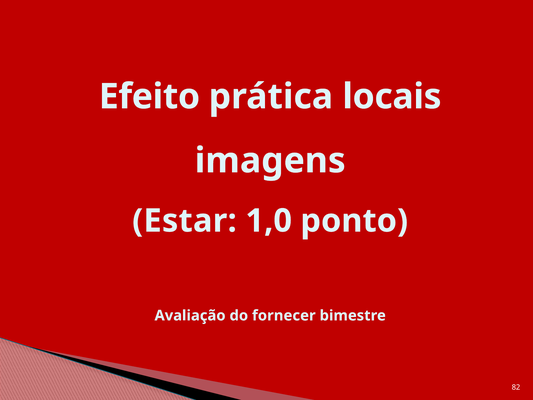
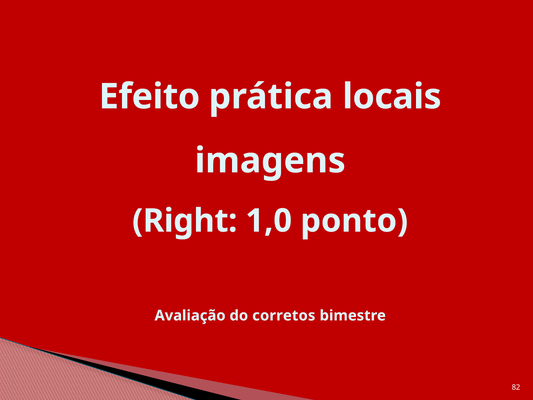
Estar: Estar -> Right
fornecer: fornecer -> corretos
